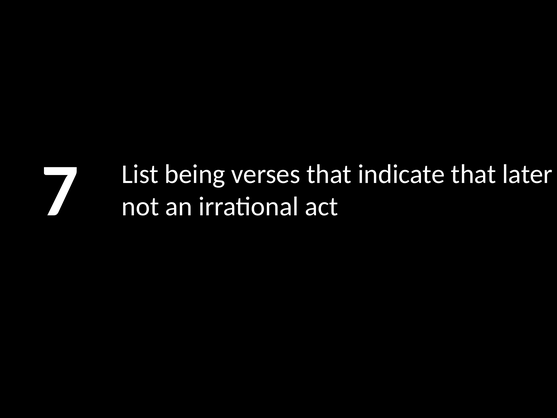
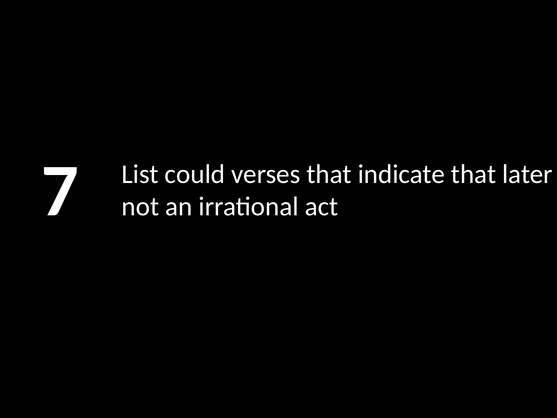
being: being -> could
